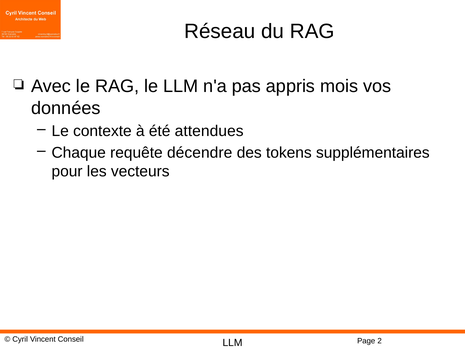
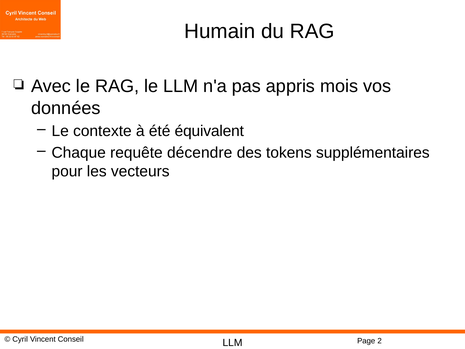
Réseau: Réseau -> Humain
attendues: attendues -> équivalent
